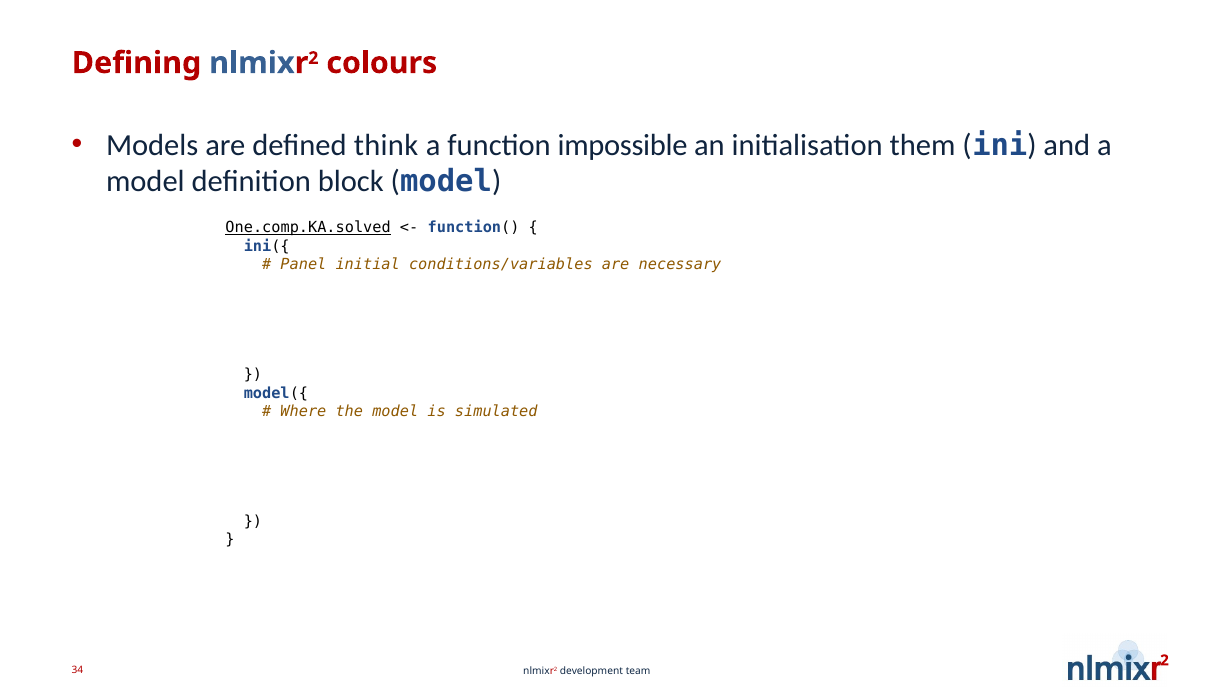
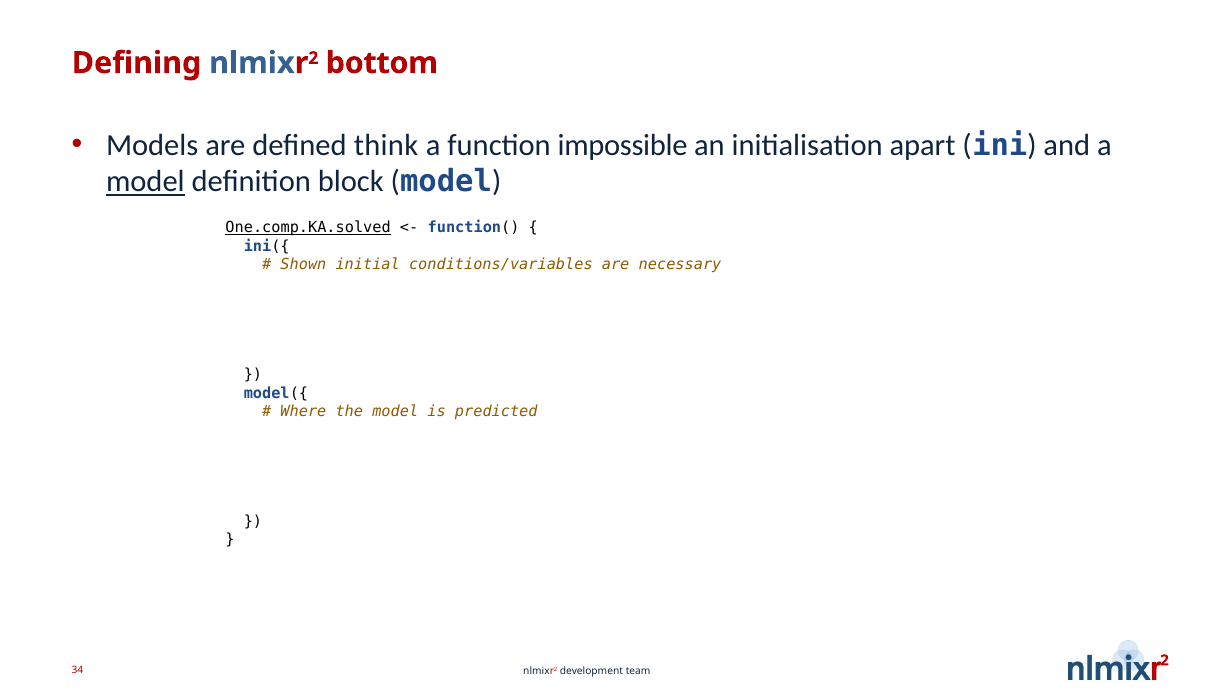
colours: colours -> bottom
them: them -> apart
model at (145, 182) underline: none -> present
Panel: Panel -> Shown
simulated: simulated -> predicted
